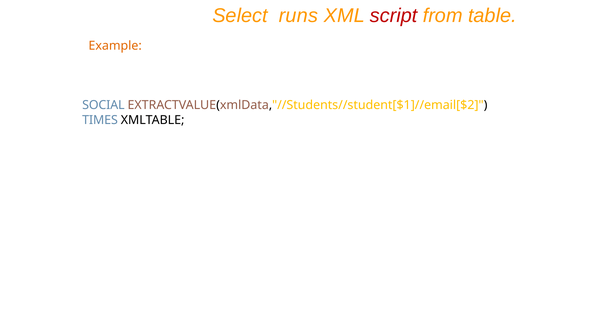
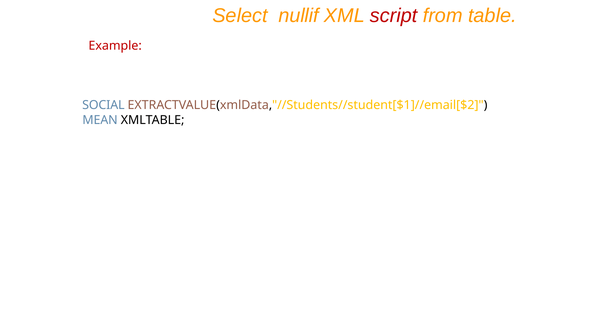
runs: runs -> nullif
Example colour: orange -> red
TIMES: TIMES -> MEAN
